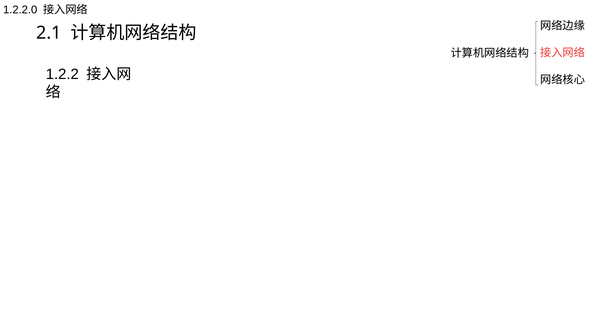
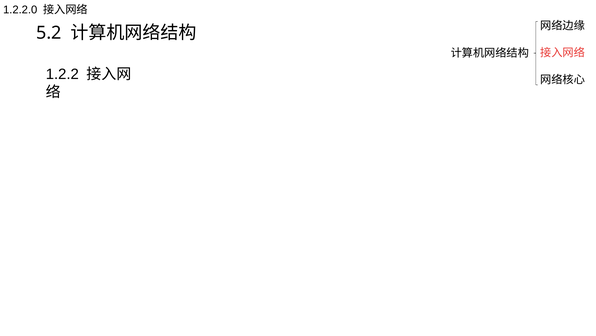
2.1: 2.1 -> 5.2
